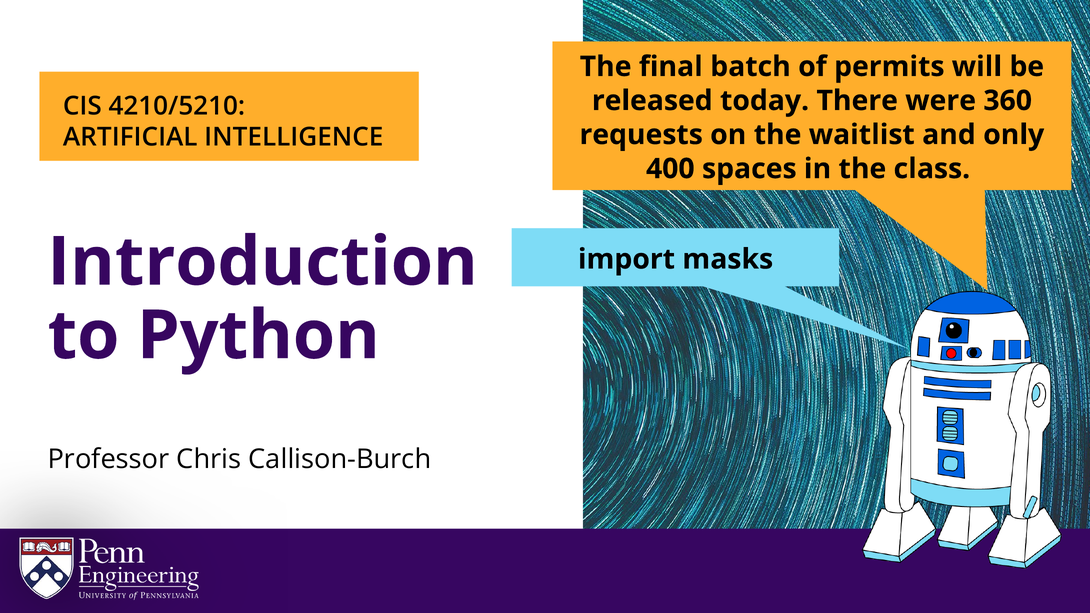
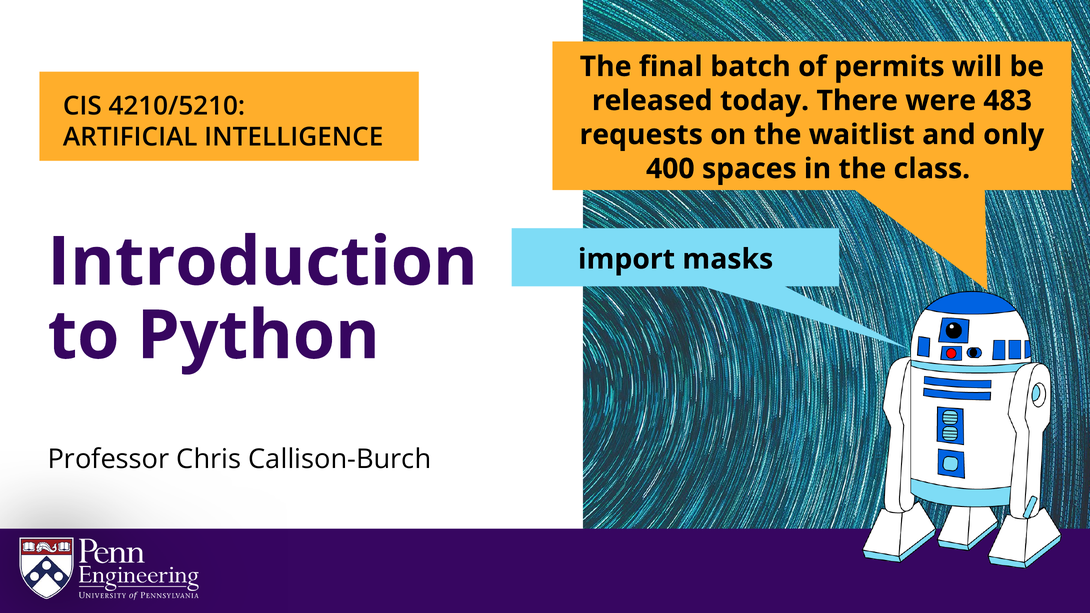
360: 360 -> 483
